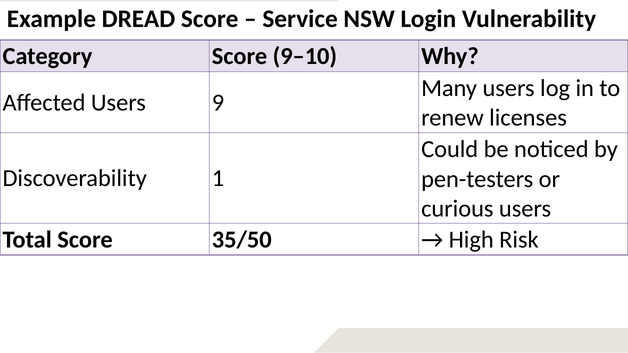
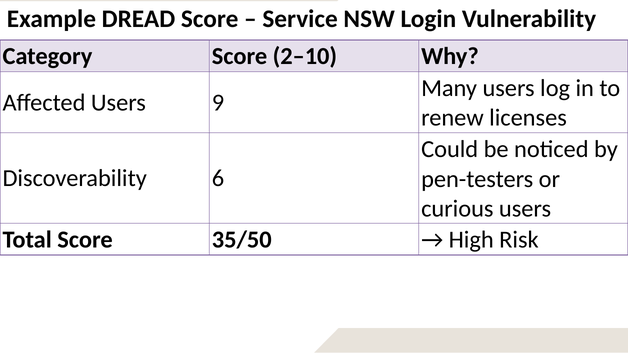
9–10: 9–10 -> 2–10
1: 1 -> 6
